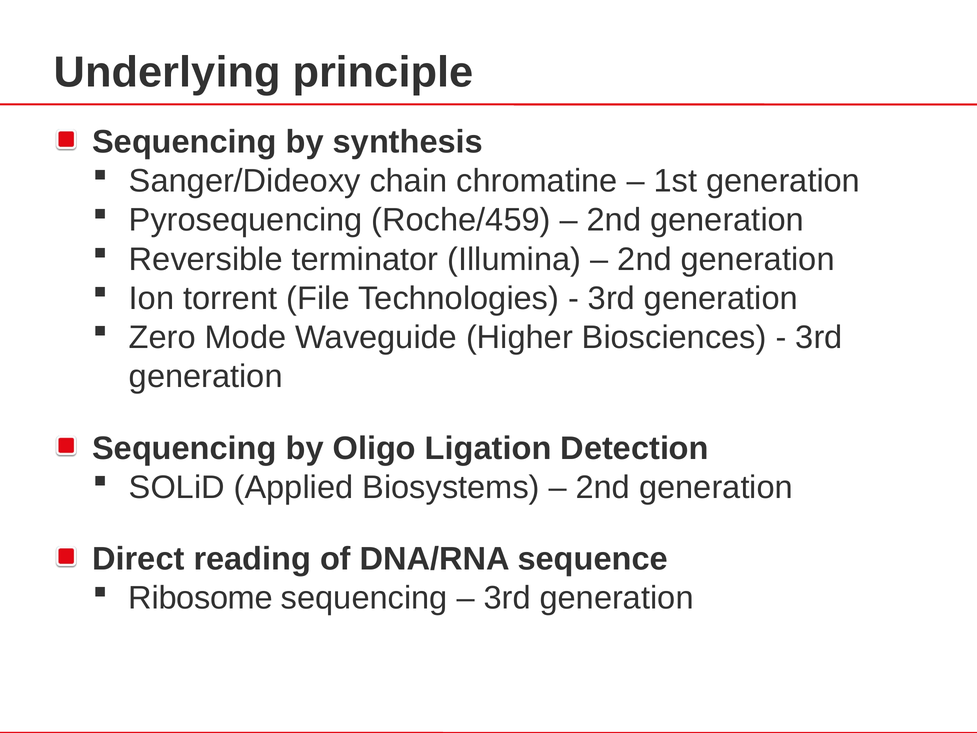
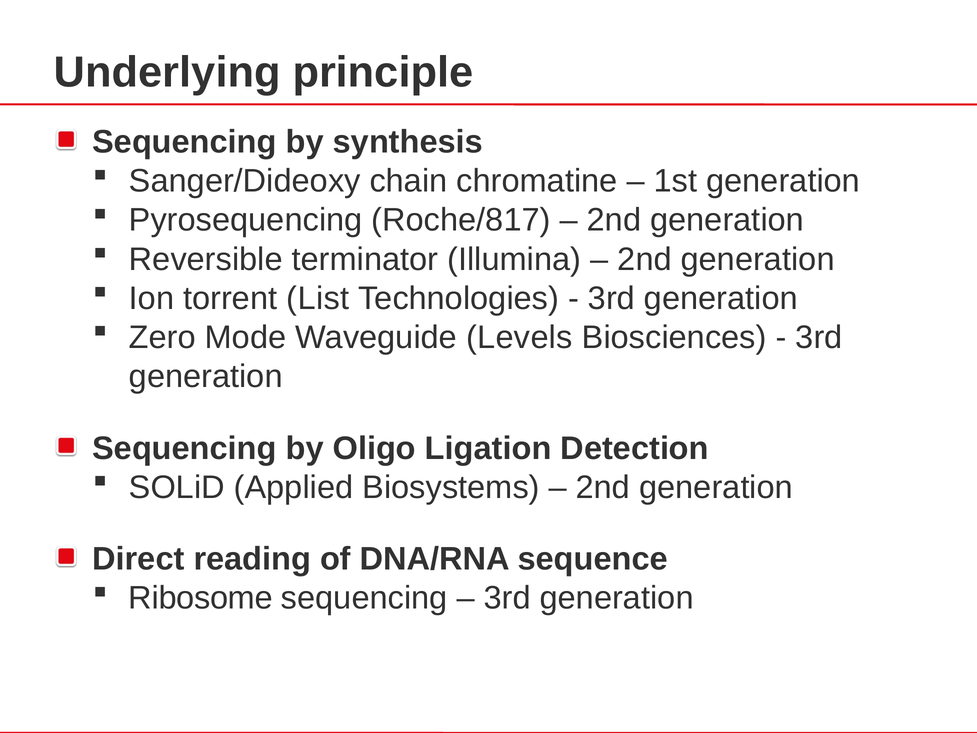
Roche/459: Roche/459 -> Roche/817
File: File -> List
Higher: Higher -> Levels
